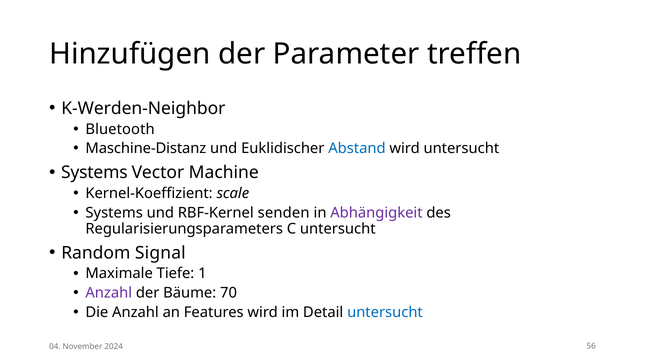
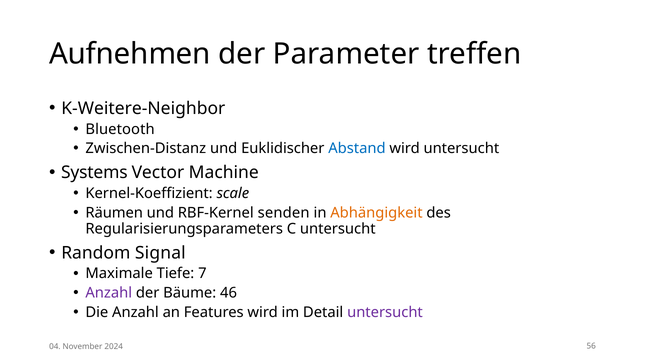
Hinzufügen: Hinzufügen -> Aufnehmen
K-Werden-Neighbor: K-Werden-Neighbor -> K-Weitere-Neighbor
Maschine-Distanz: Maschine-Distanz -> Zwischen-Distanz
Systems at (114, 213): Systems -> Räumen
Abhängigkeit colour: purple -> orange
1: 1 -> 7
70: 70 -> 46
untersucht at (385, 312) colour: blue -> purple
